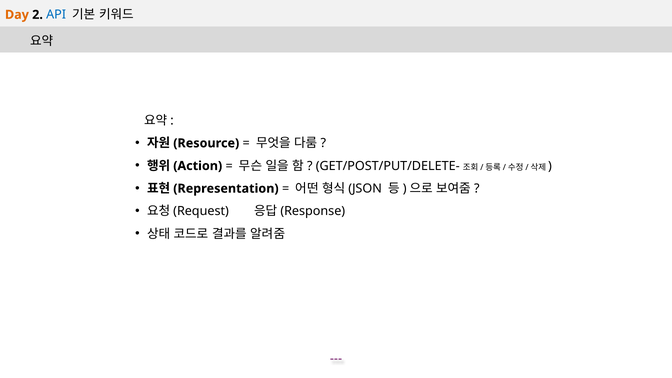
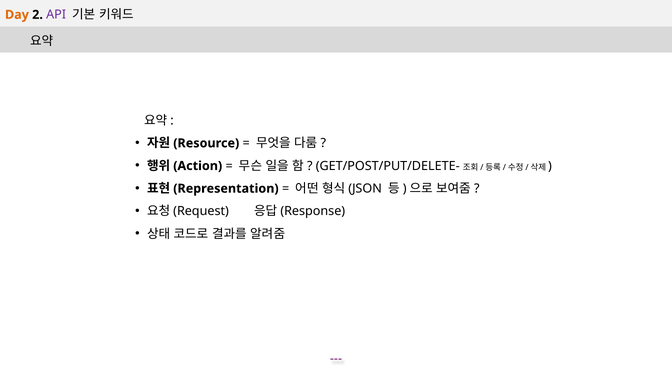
API colour: blue -> purple
